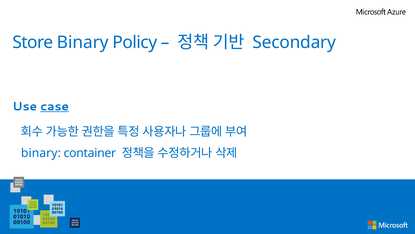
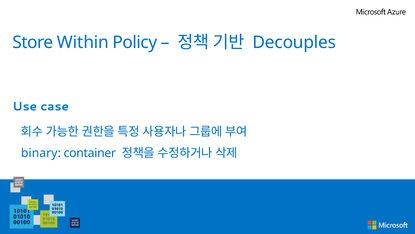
Store Binary: Binary -> Within
Secondary: Secondary -> Decouples
case underline: present -> none
